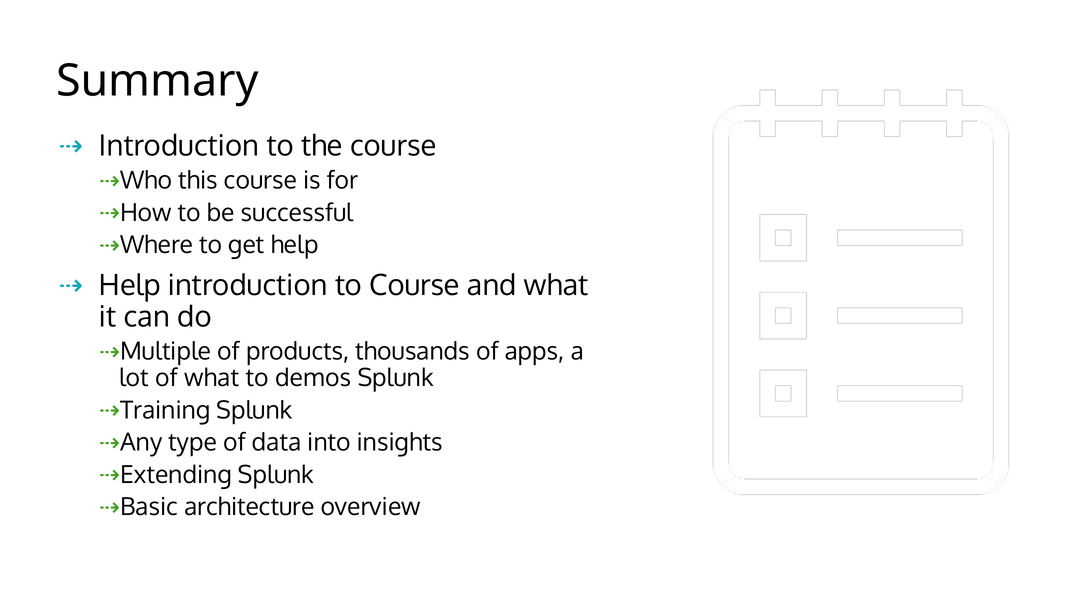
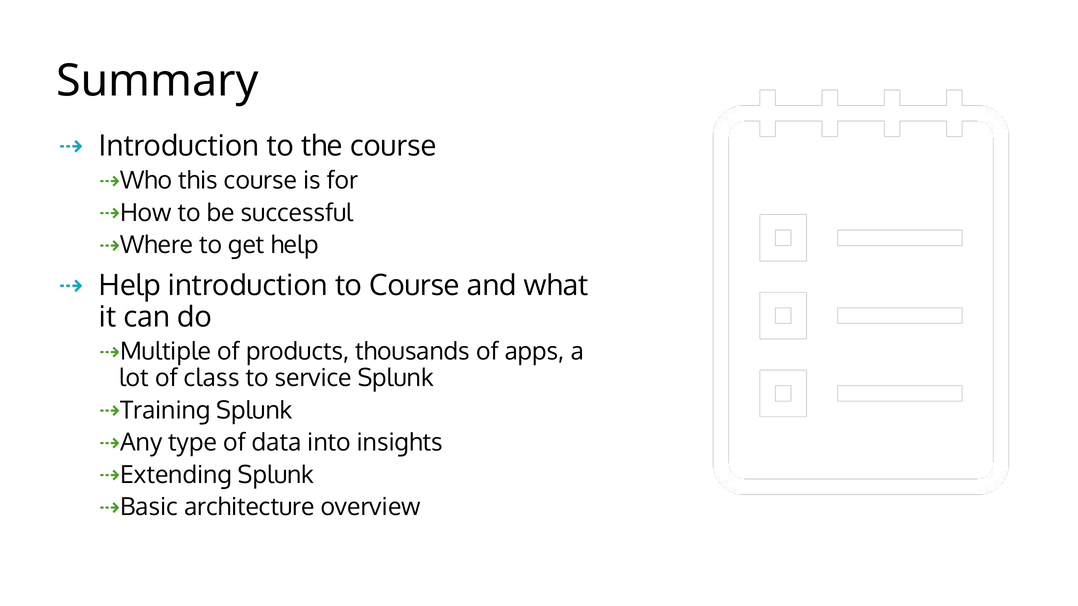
of what: what -> class
demos: demos -> service
